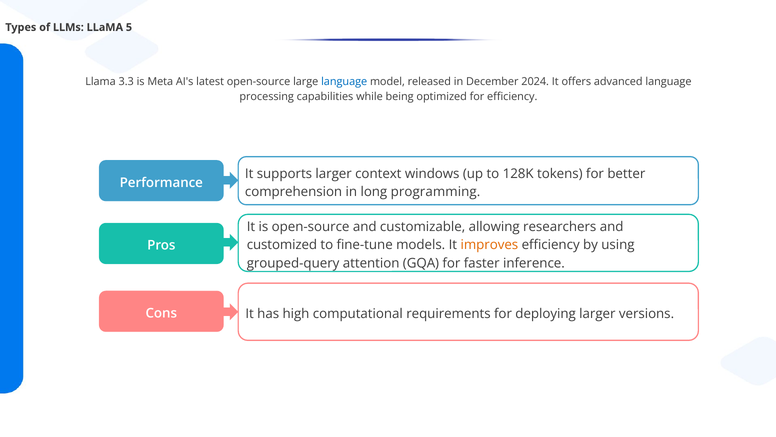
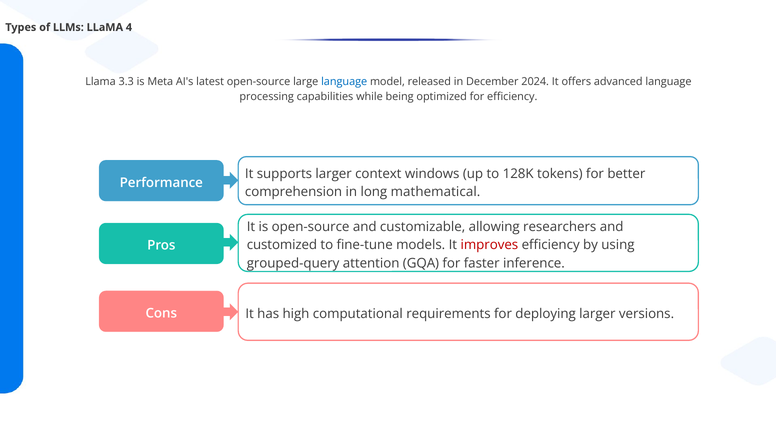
5: 5 -> 4
programming: programming -> mathematical
improves colour: orange -> red
